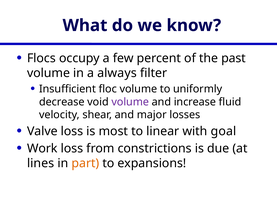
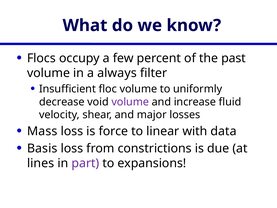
Valve: Valve -> Mass
most: most -> force
goal: goal -> data
Work: Work -> Basis
part colour: orange -> purple
